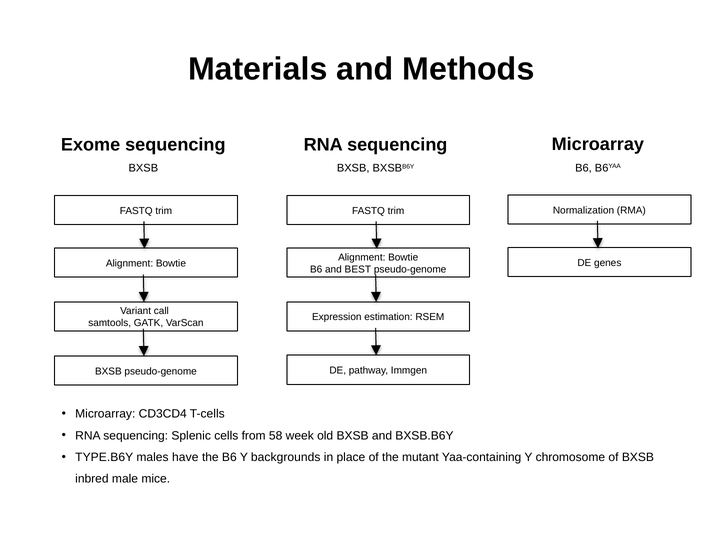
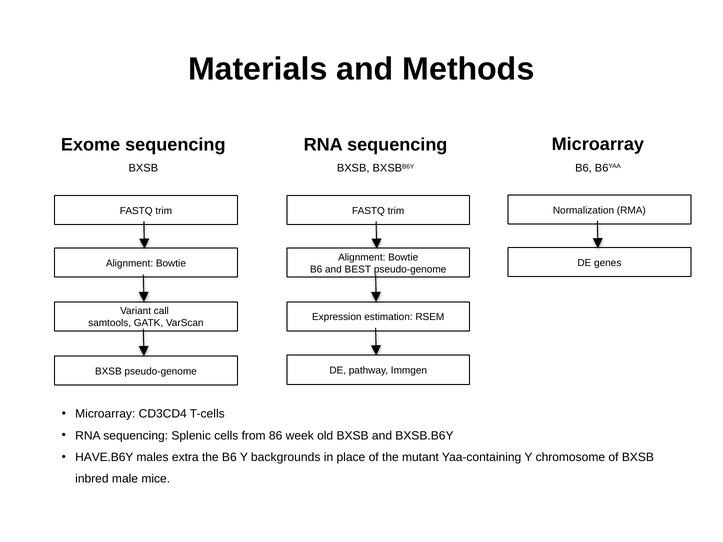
58: 58 -> 86
TYPE.B6Y: TYPE.B6Y -> HAVE.B6Y
have: have -> extra
